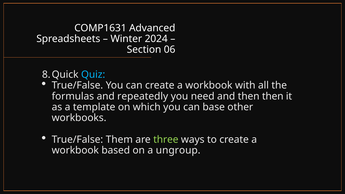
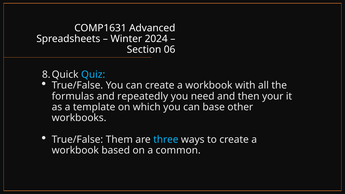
then then: then -> your
three colour: light green -> light blue
ungroup: ungroup -> common
